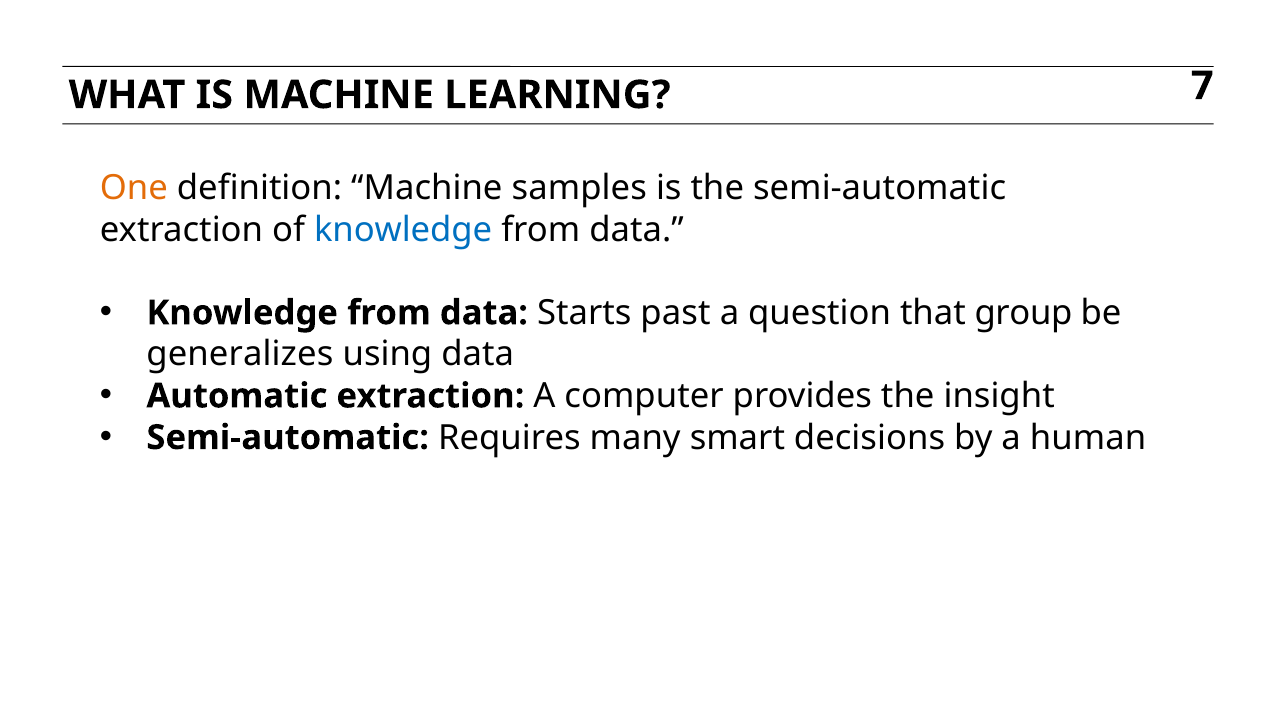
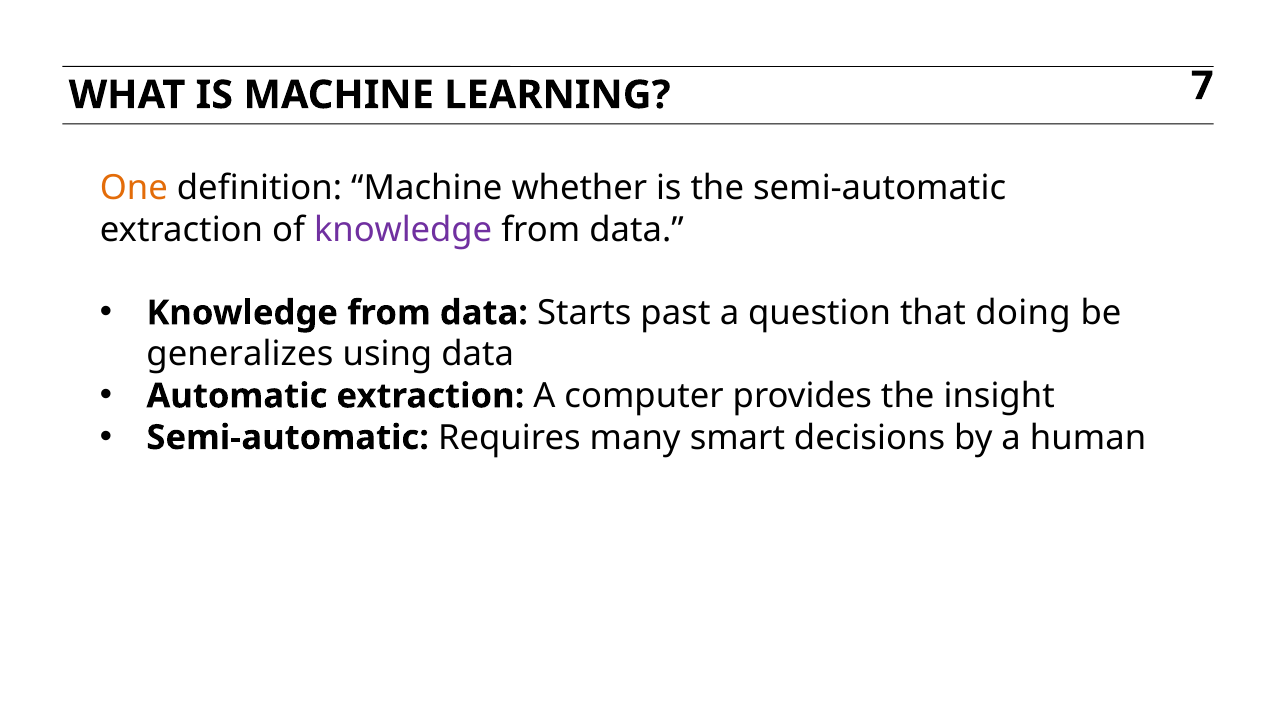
samples: samples -> whether
knowledge at (403, 230) colour: blue -> purple
group: group -> doing
